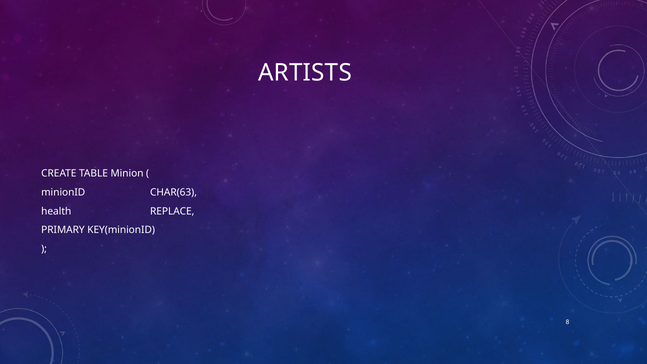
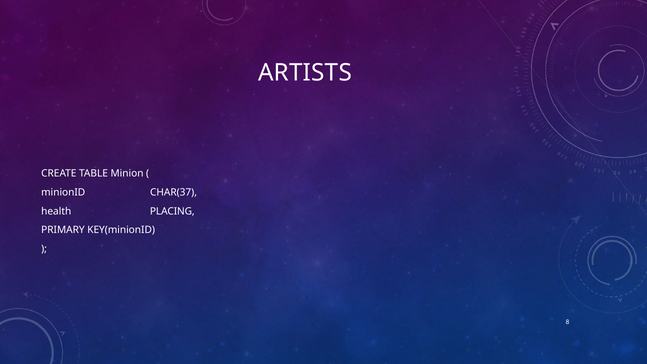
CHAR(63: CHAR(63 -> CHAR(37
REPLACE: REPLACE -> PLACING
